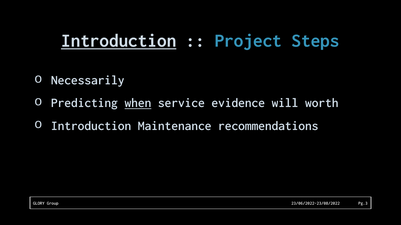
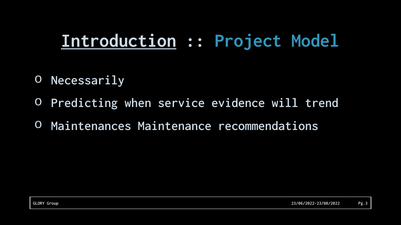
Steps: Steps -> Model
when underline: present -> none
worth: worth -> trend
Introduction at (91, 126): Introduction -> Maintenances
